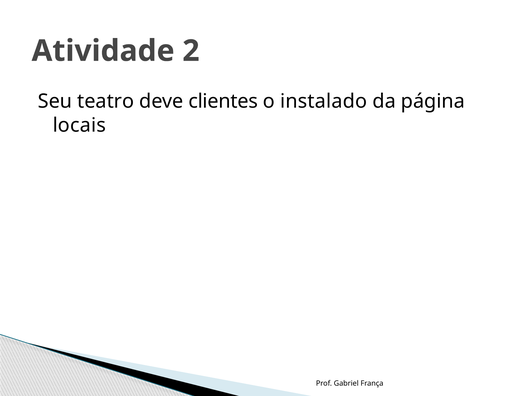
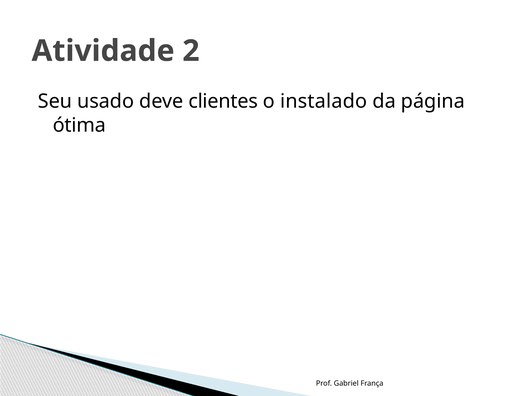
teatro: teatro -> usado
locais: locais -> ótima
